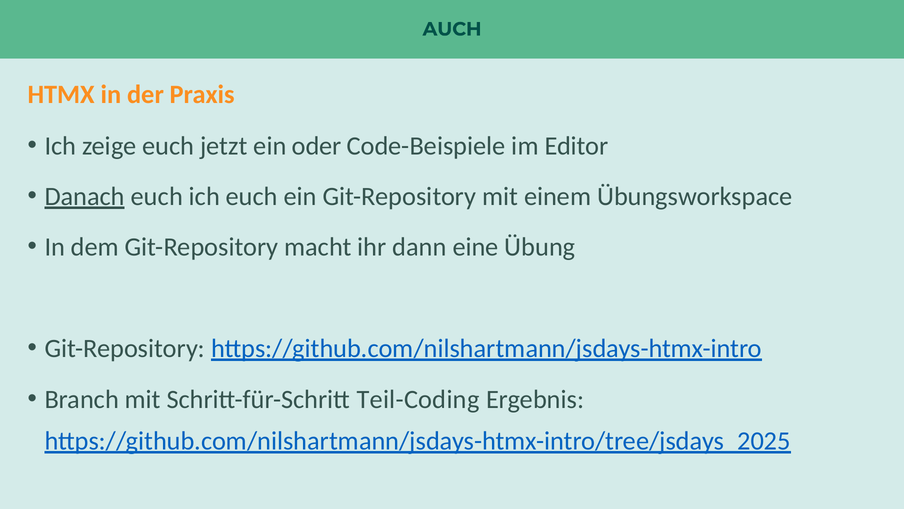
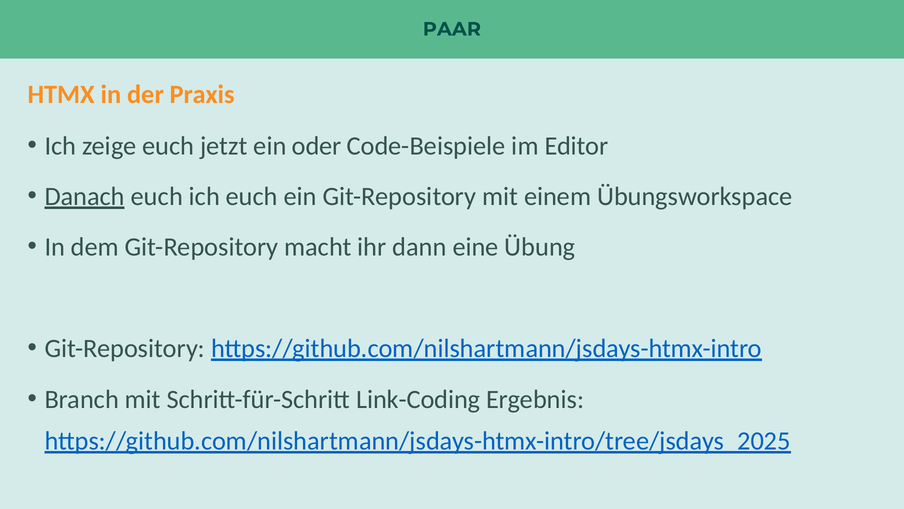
AUCH: AUCH -> PAAR
Teil-Coding: Teil-Coding -> Link-Coding
